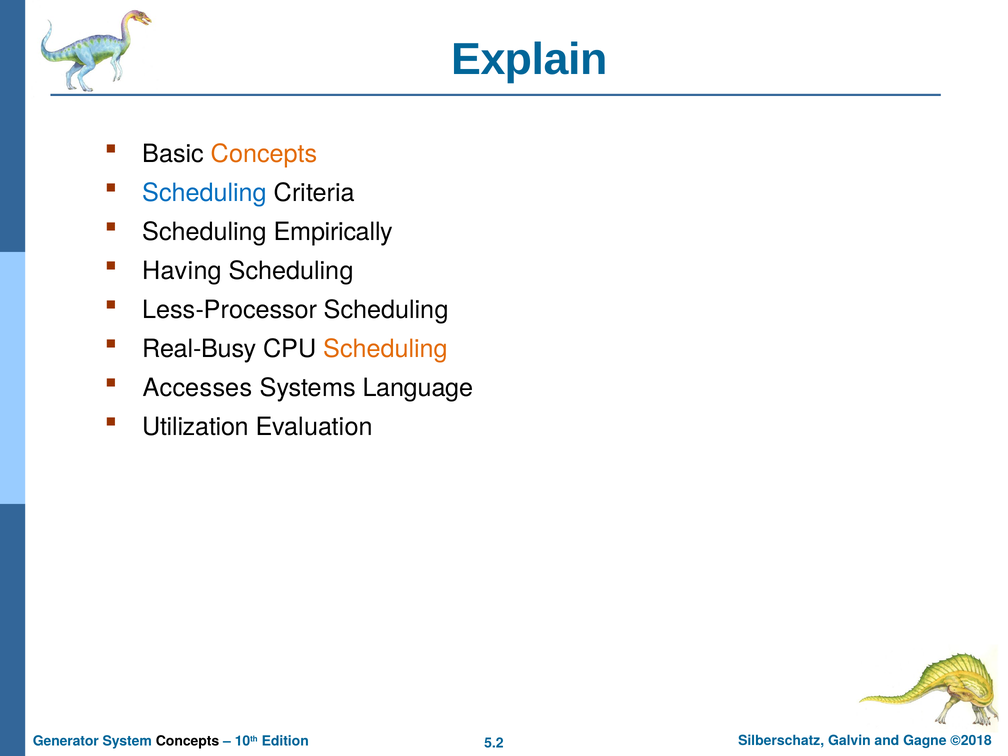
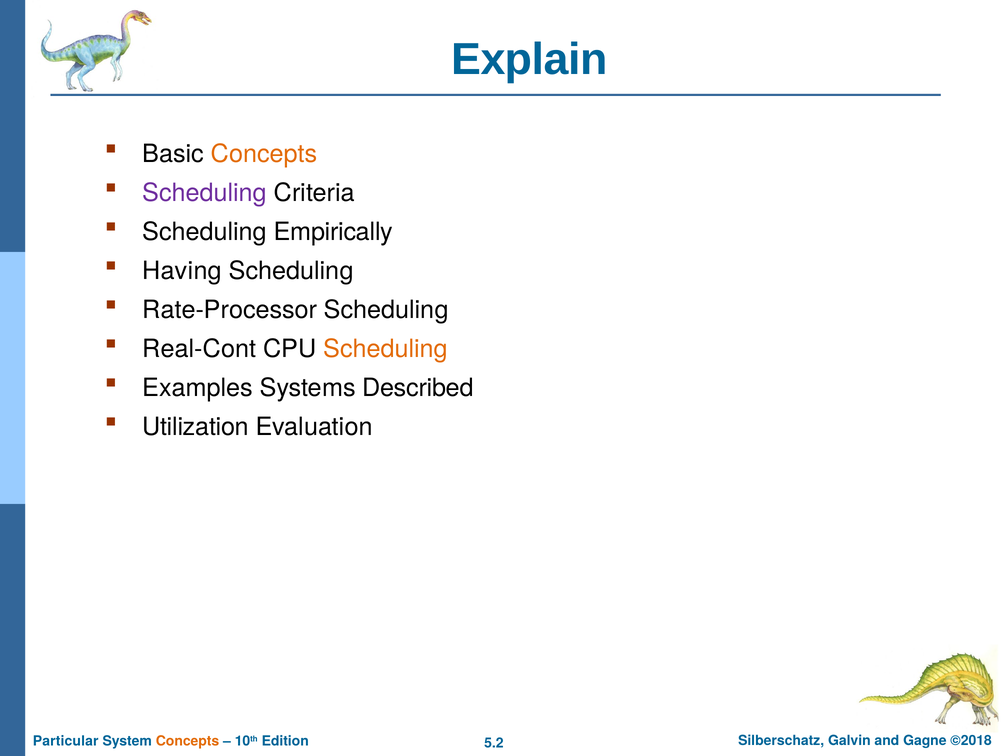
Scheduling at (205, 193) colour: blue -> purple
Less-Processor: Less-Processor -> Rate-Processor
Real-Busy: Real-Busy -> Real-Cont
Accesses: Accesses -> Examples
Language: Language -> Described
Generator: Generator -> Particular
Concepts at (188, 741) colour: black -> orange
